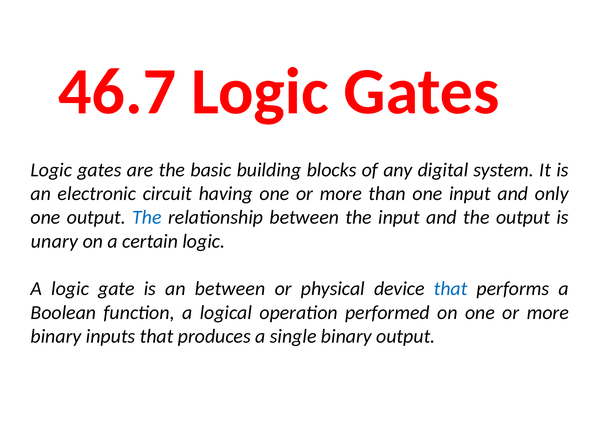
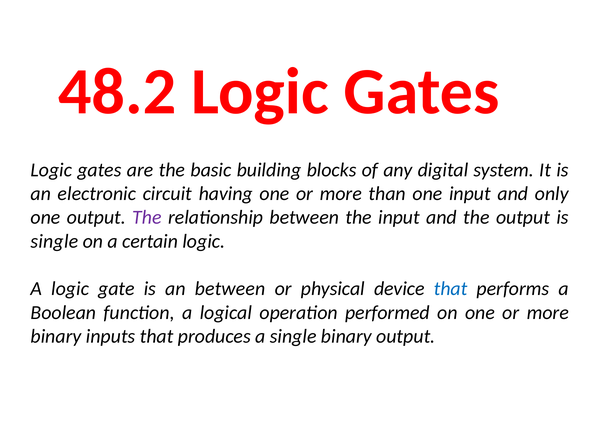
46.7: 46.7 -> 48.2
The at (147, 218) colour: blue -> purple
unary at (54, 241): unary -> single
